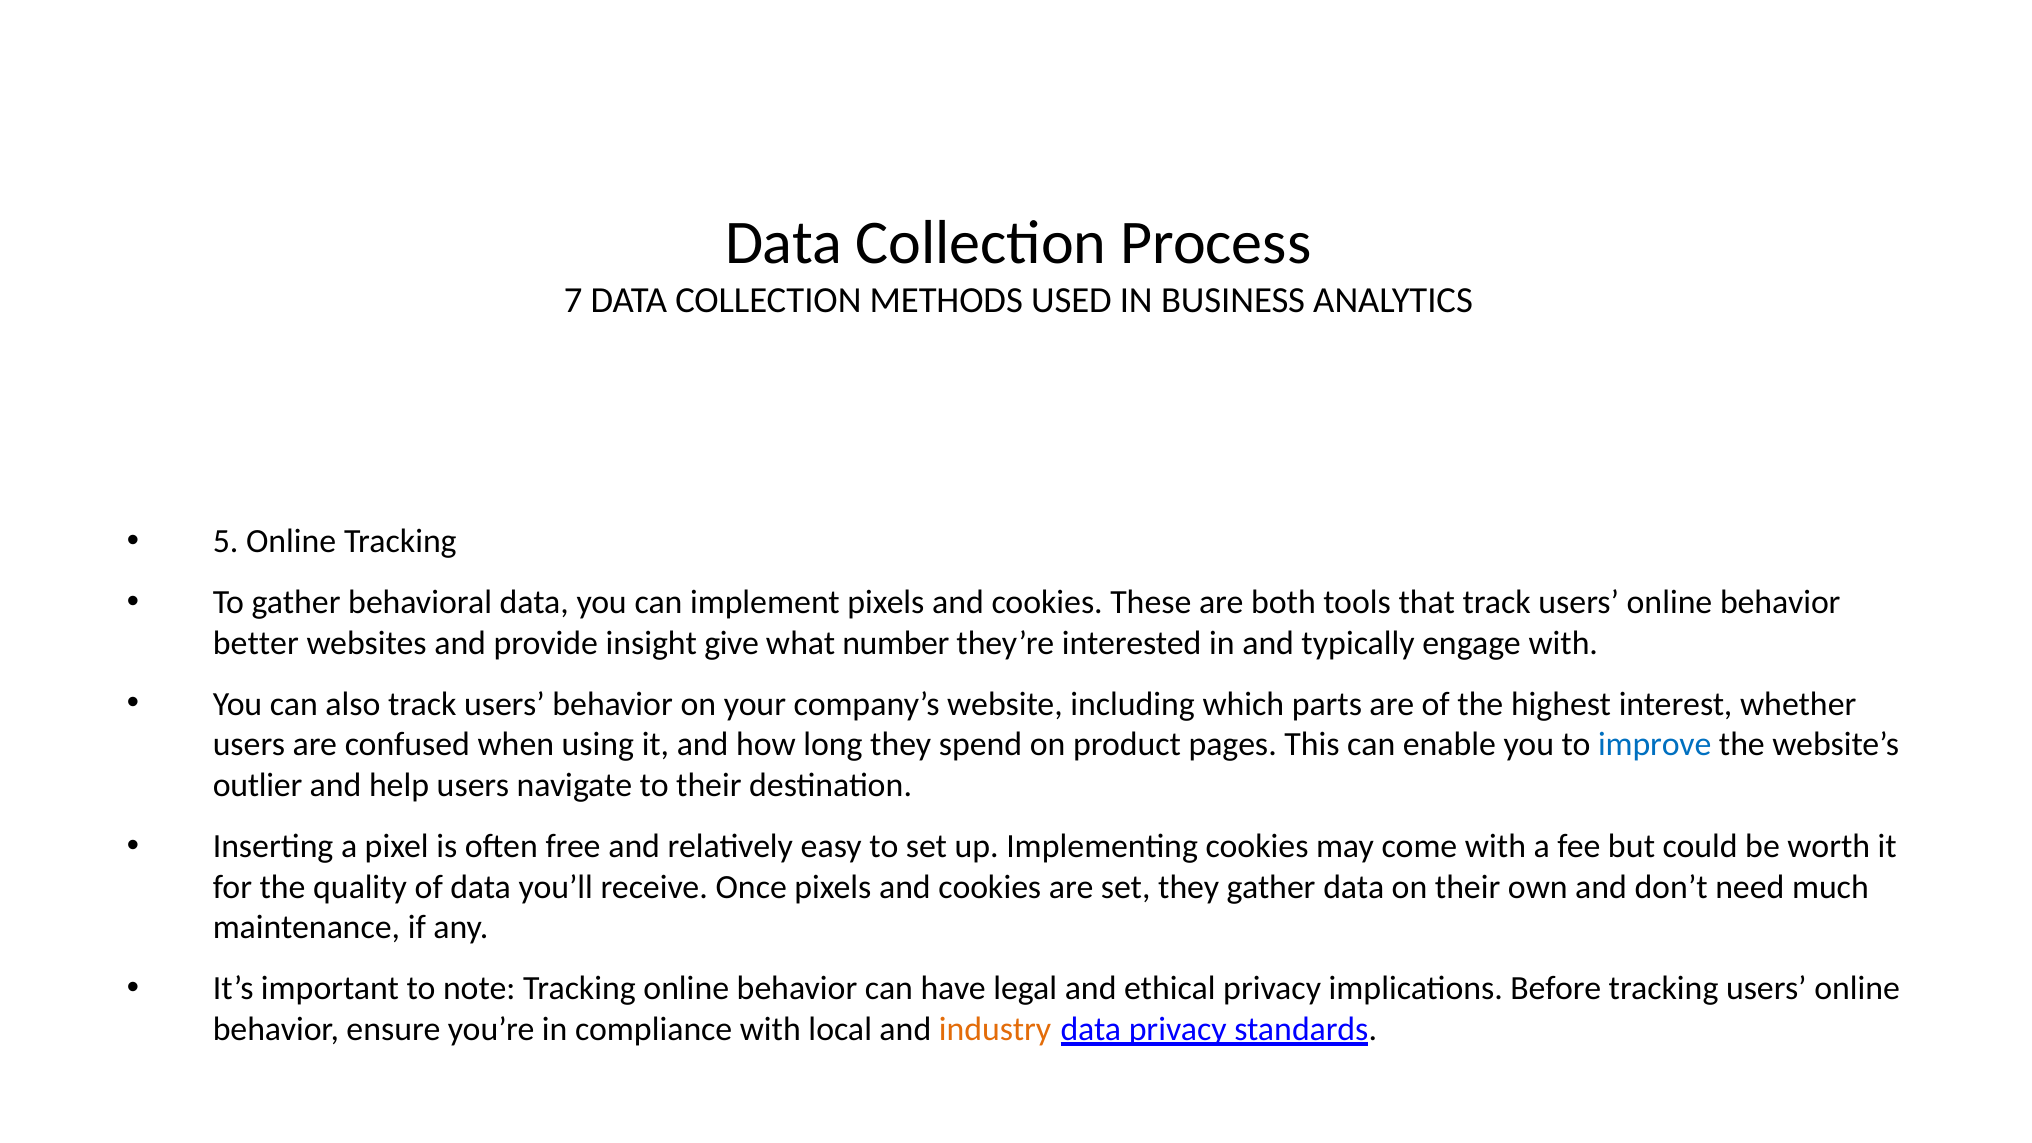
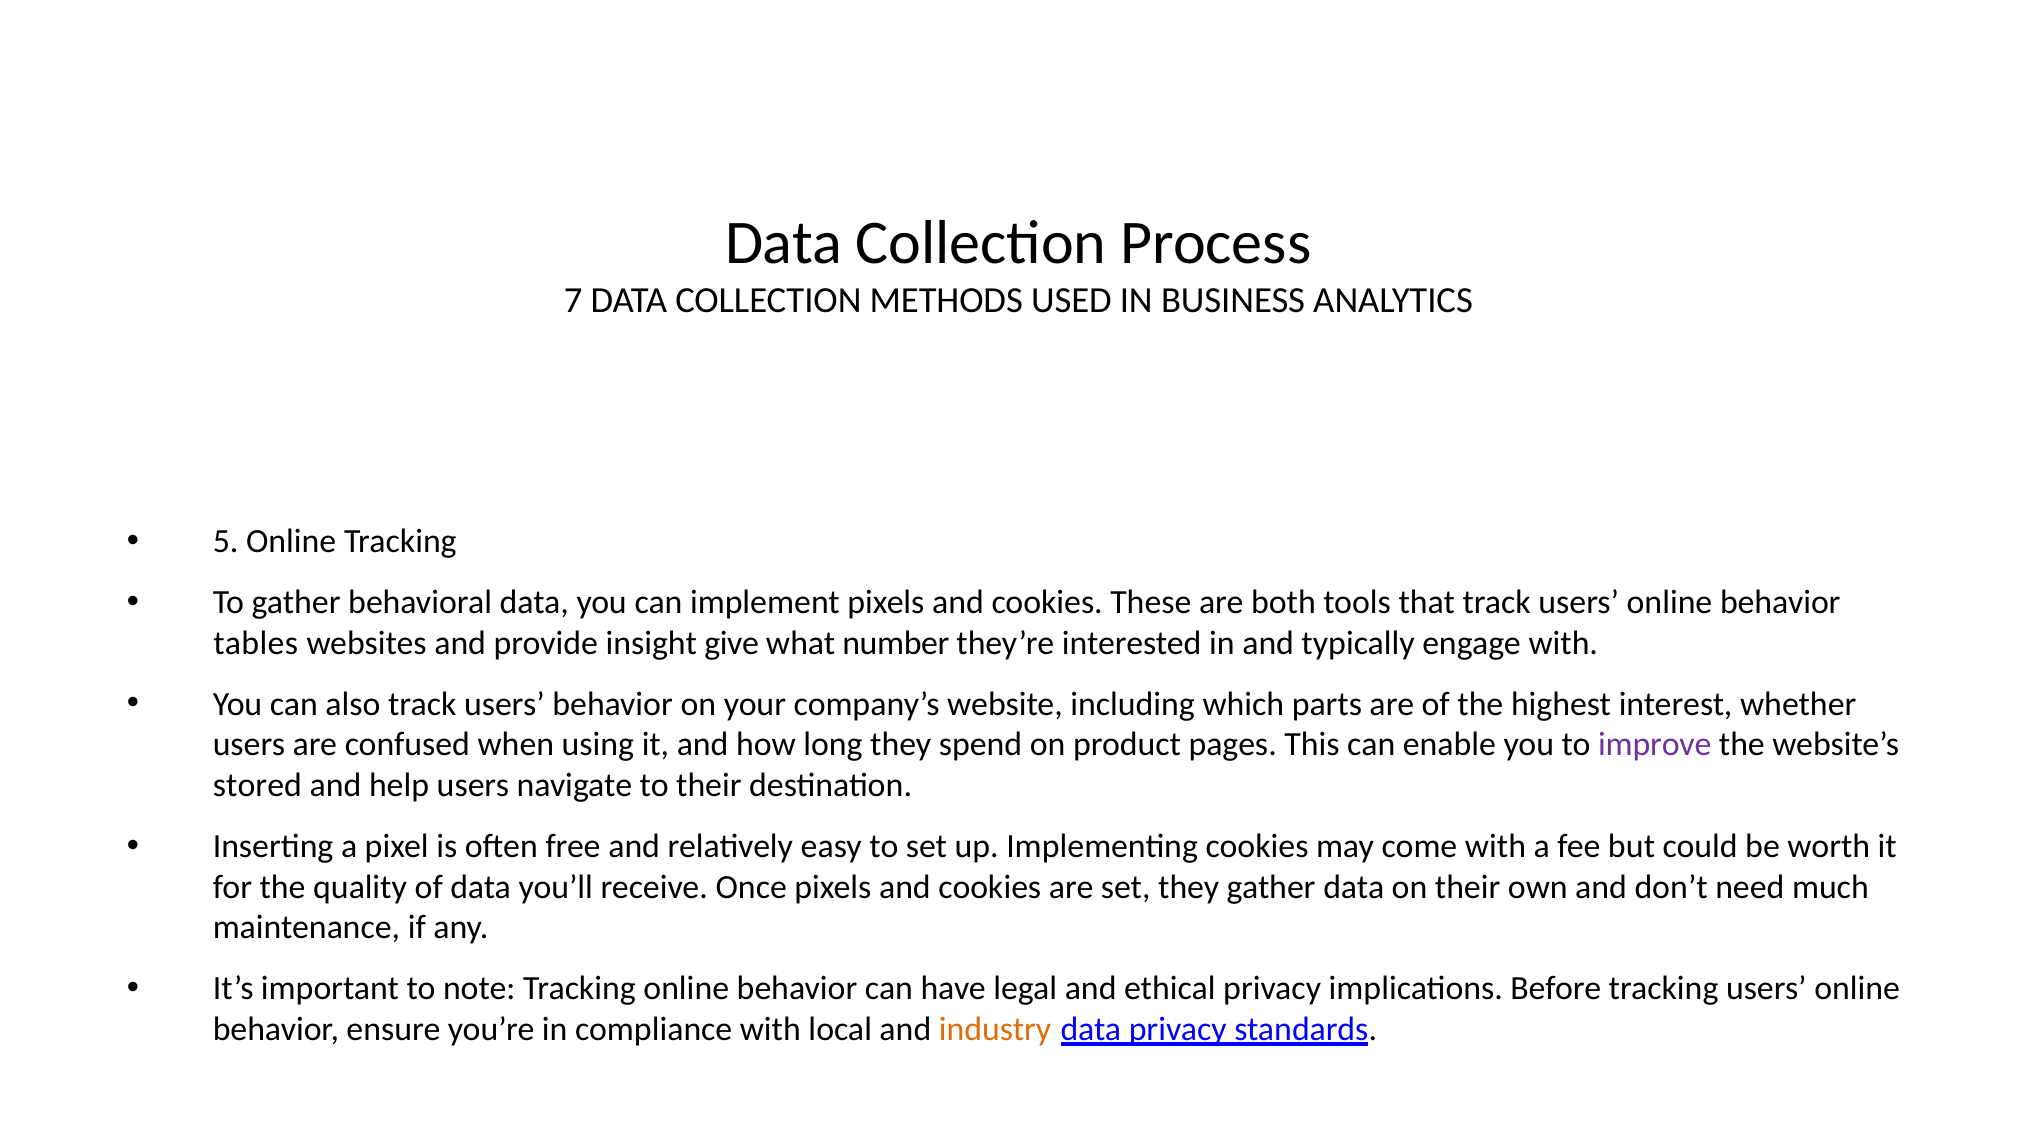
better: better -> tables
improve colour: blue -> purple
outlier: outlier -> stored
